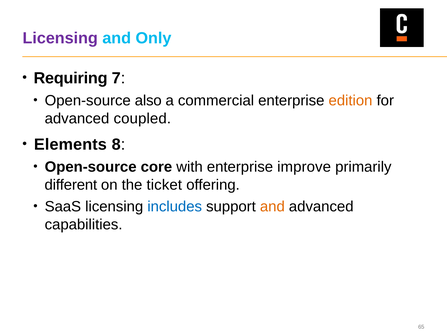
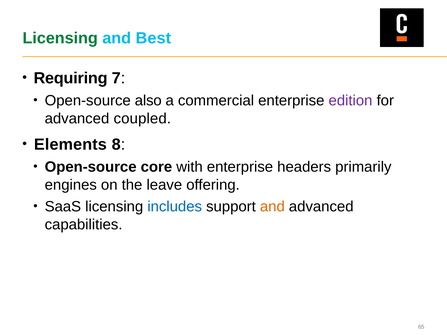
Licensing at (60, 38) colour: purple -> green
Only: Only -> Best
edition colour: orange -> purple
improve: improve -> headers
different: different -> engines
ticket: ticket -> leave
